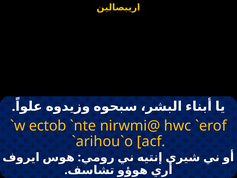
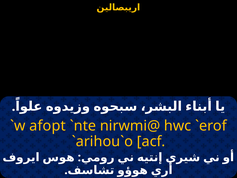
ectob: ectob -> afopt
